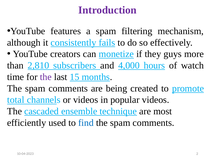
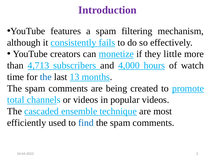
guys: guys -> little
2,810: 2,810 -> 4,713
the at (46, 77) colour: purple -> blue
15: 15 -> 13
